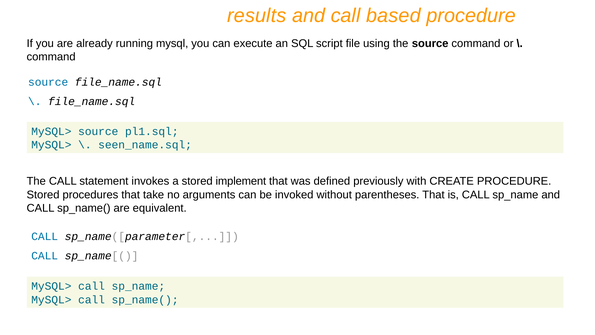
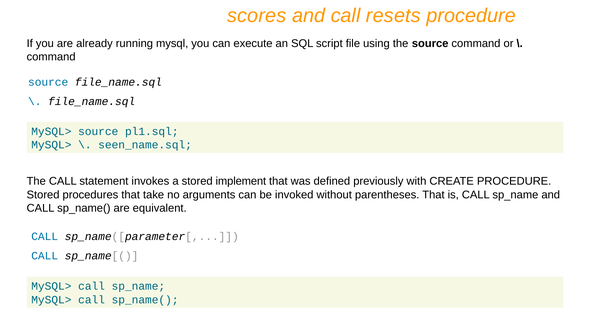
results: results -> scores
based: based -> resets
